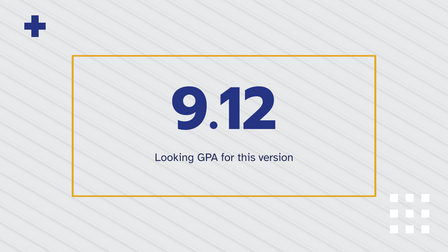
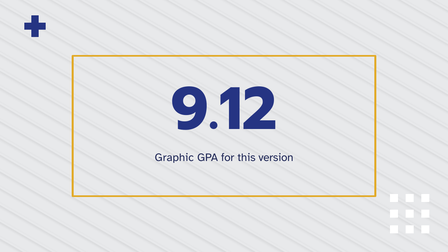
Looking: Looking -> Graphic
